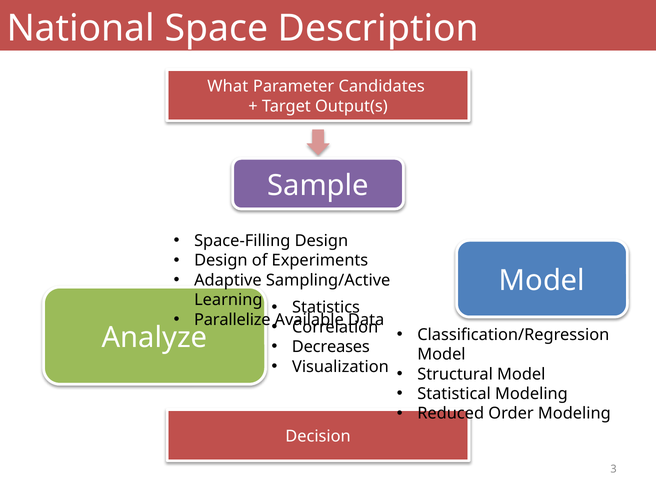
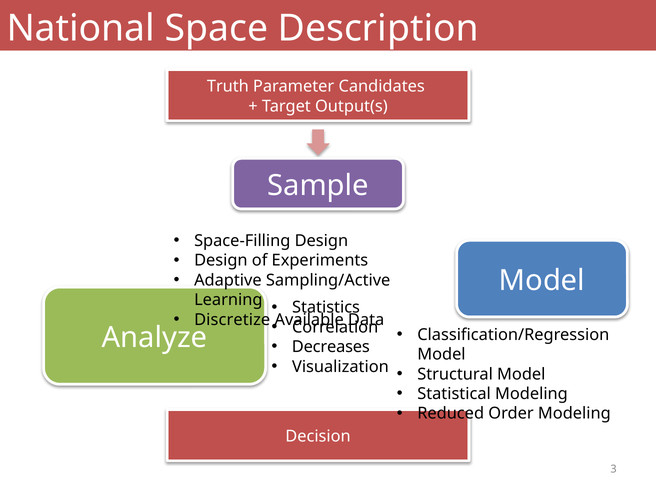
What: What -> Truth
Parallelize: Parallelize -> Discretize
